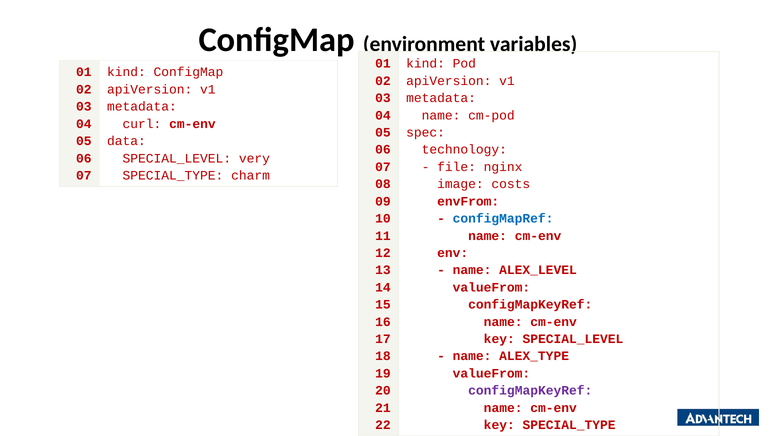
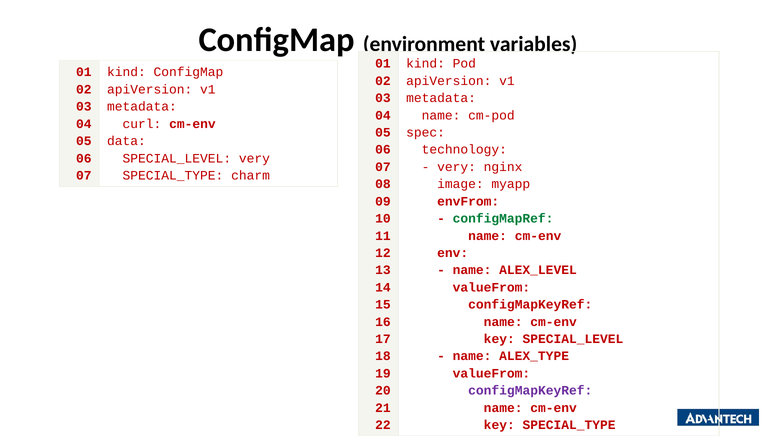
file at (457, 167): file -> very
costs: costs -> myapp
configMapRef colour: blue -> green
